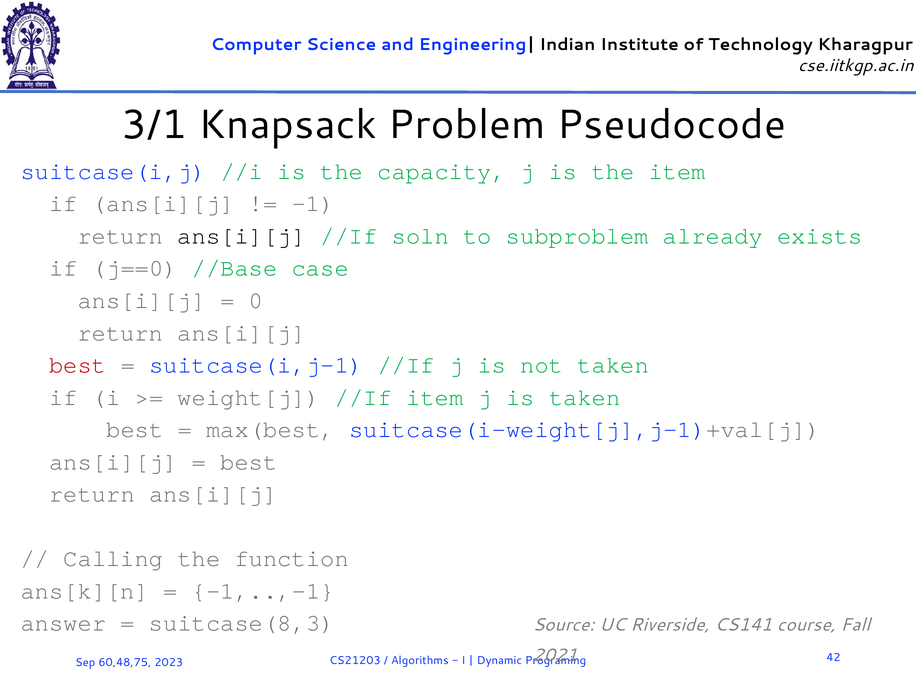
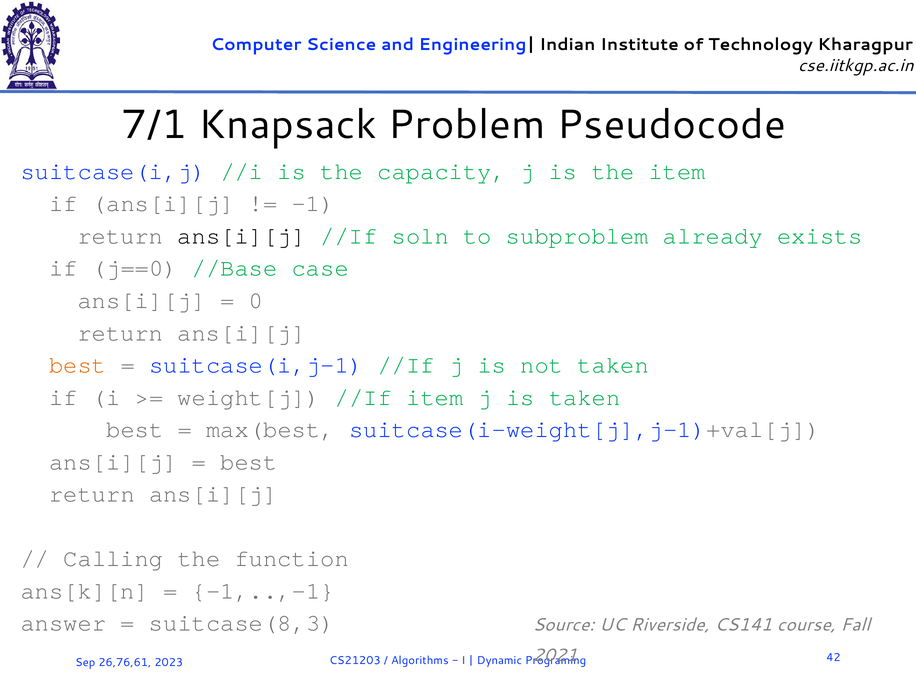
3/1: 3/1 -> 7/1
best at (78, 365) colour: red -> orange
60,48,75: 60,48,75 -> 26,76,61
